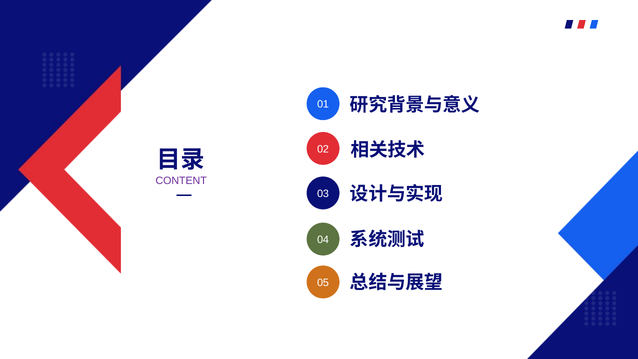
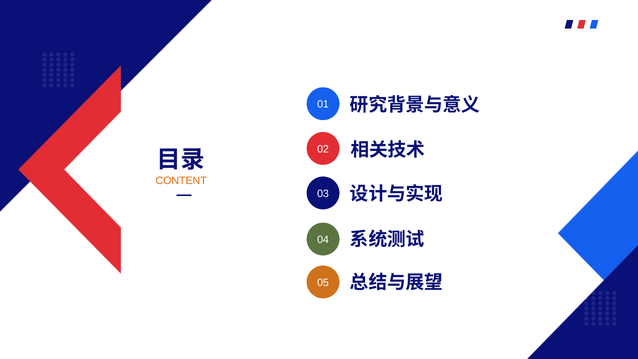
CONTENT colour: purple -> orange
